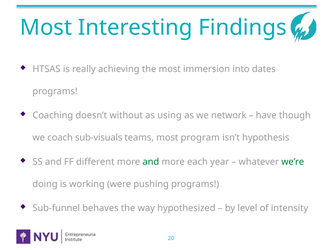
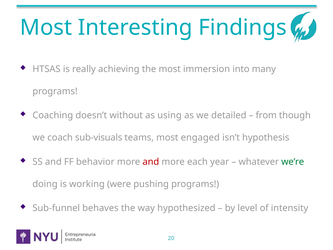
dates: dates -> many
network: network -> detailed
have: have -> from
program: program -> engaged
different: different -> behavior
and at (151, 162) colour: green -> red
